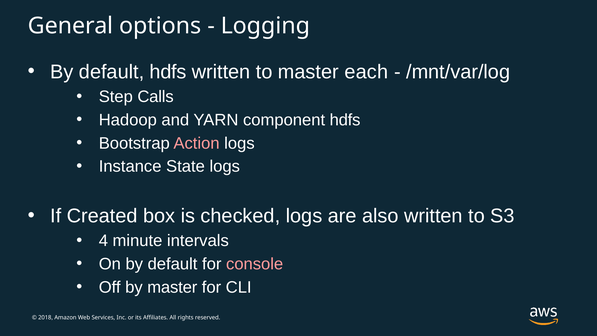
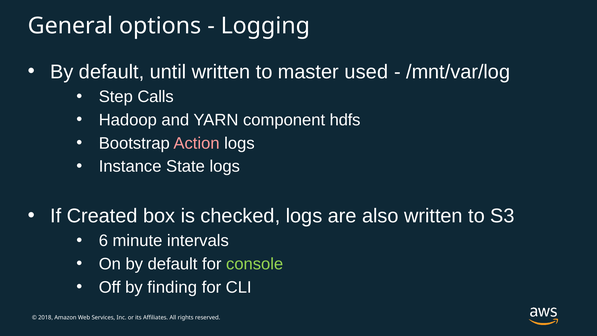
default hdfs: hdfs -> until
each: each -> used
4: 4 -> 6
console colour: pink -> light green
by master: master -> finding
